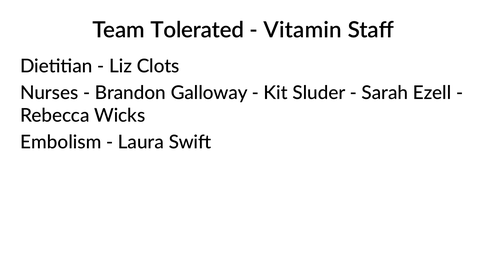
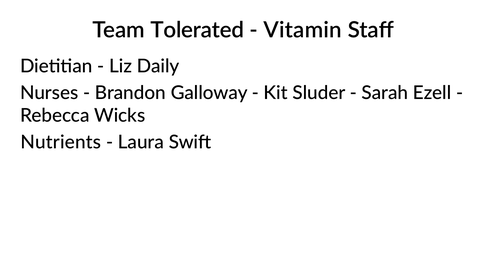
Clots: Clots -> Daily
Embolism: Embolism -> Nutrients
